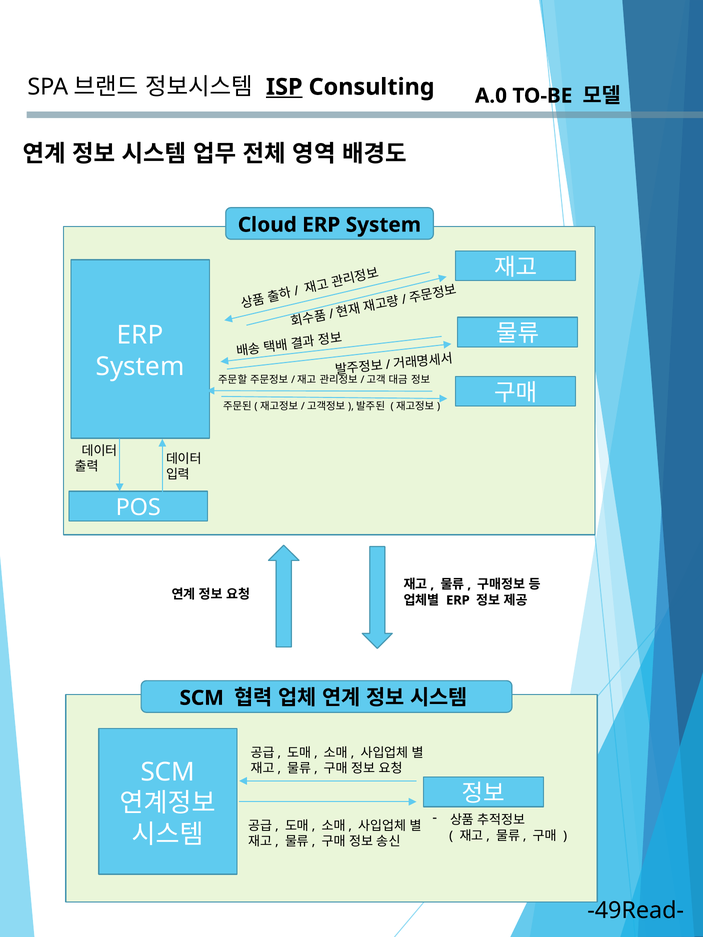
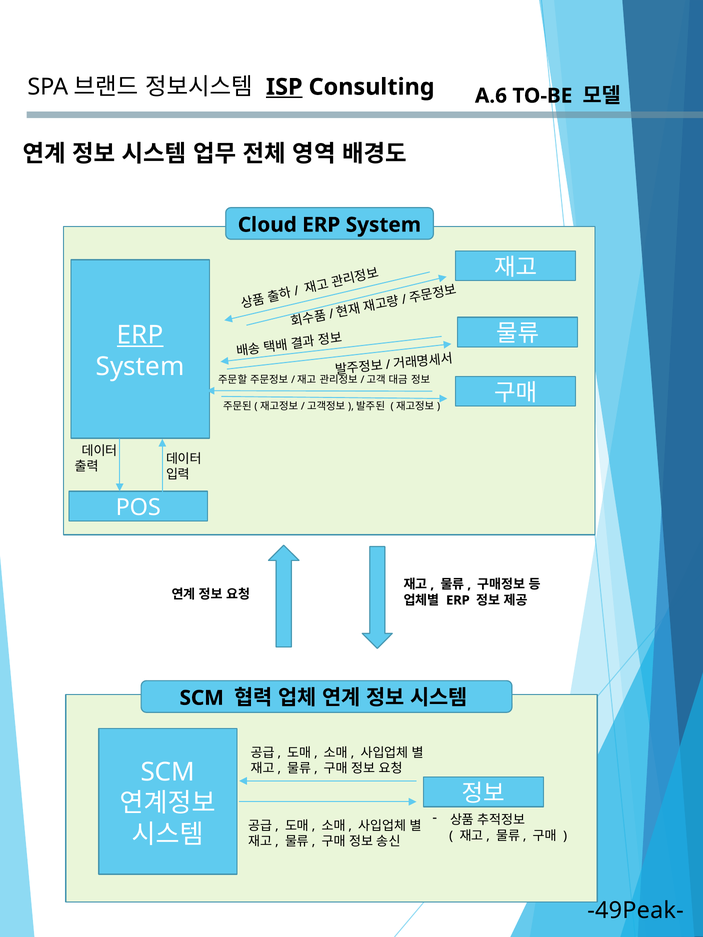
A.0: A.0 -> A.6
ERP at (140, 335) underline: none -> present
-49Read-: -49Read- -> -49Peak-
